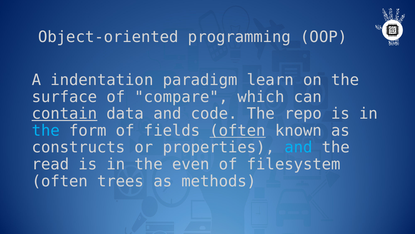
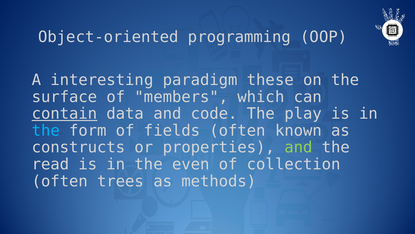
indentation: indentation -> interesting
learn: learn -> these
compare: compare -> members
repo: repo -> play
often at (238, 130) underline: present -> none
and at (298, 147) colour: light blue -> light green
filesystem: filesystem -> collection
